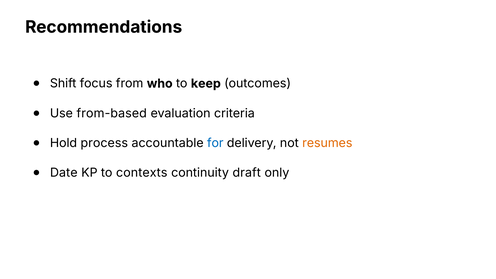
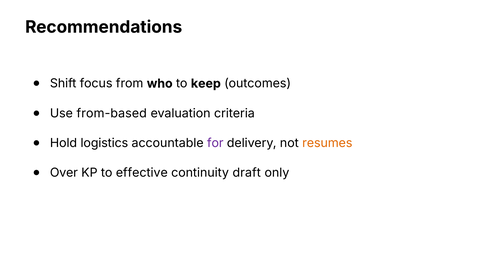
process: process -> logistics
for colour: blue -> purple
Date: Date -> Over
contexts: contexts -> effective
